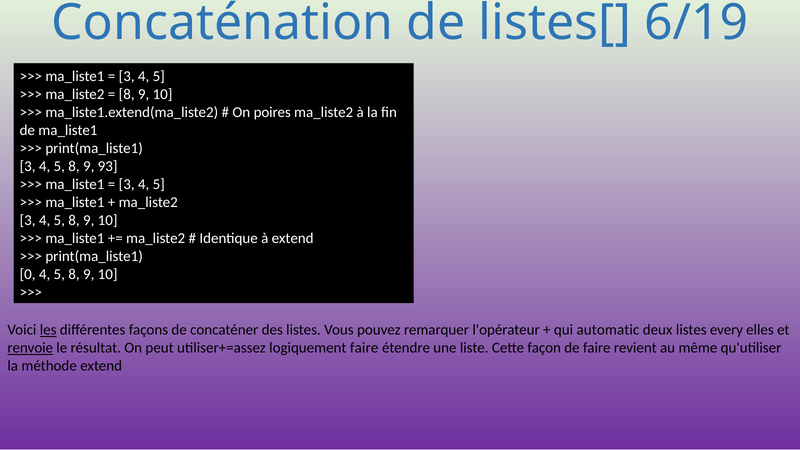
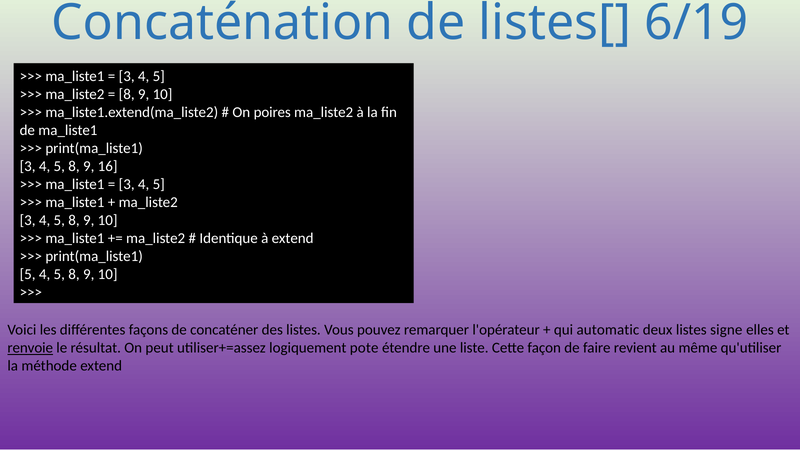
93: 93 -> 16
0 at (28, 274): 0 -> 5
les underline: present -> none
every: every -> signe
logiquement faire: faire -> pote
